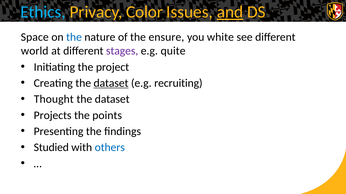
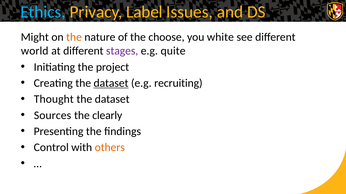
Color: Color -> Label
and underline: present -> none
Space: Space -> Might
the at (74, 37) colour: blue -> orange
ensure: ensure -> choose
Projects: Projects -> Sources
points: points -> clearly
Studied: Studied -> Control
others colour: blue -> orange
